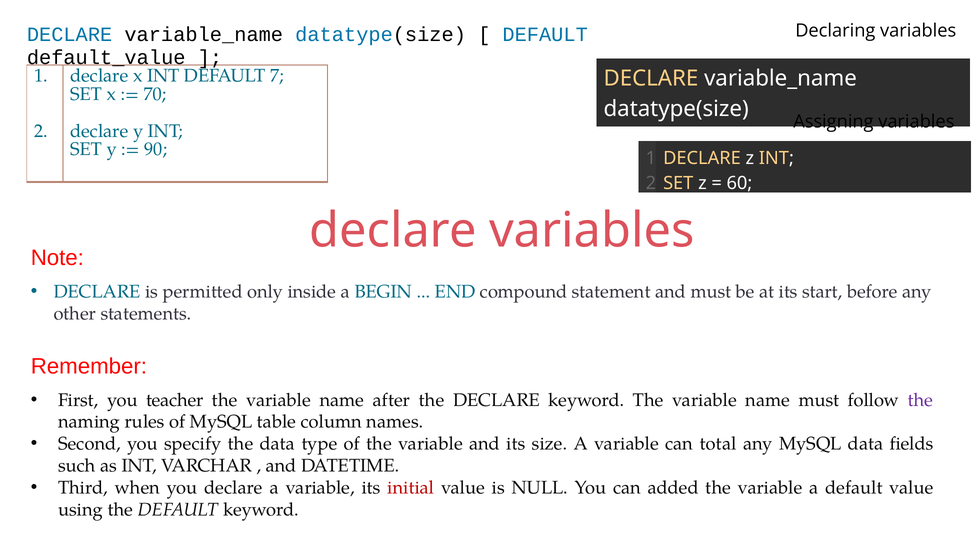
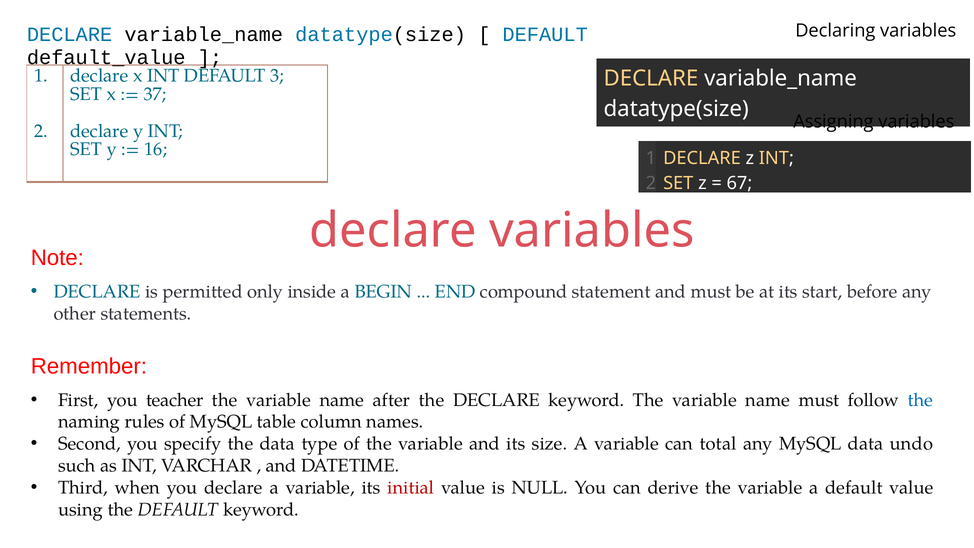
7: 7 -> 3
70: 70 -> 37
90: 90 -> 16
60: 60 -> 67
the at (921, 400) colour: purple -> blue
fields: fields -> undo
added: added -> derive
